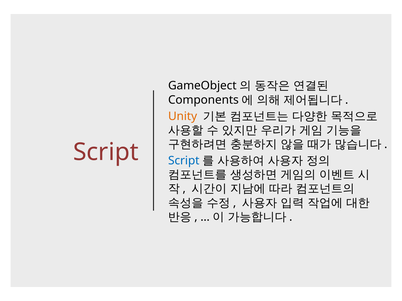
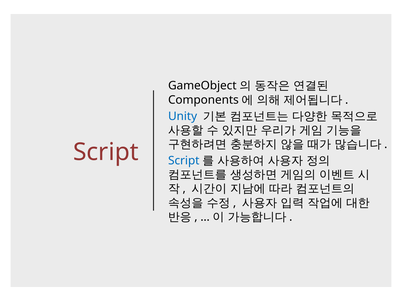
Unity colour: orange -> blue
